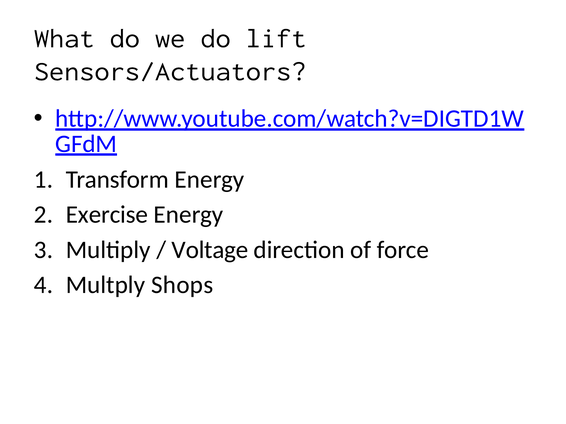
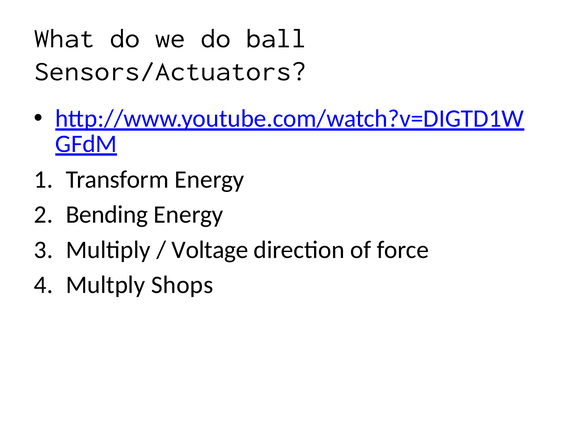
lift: lift -> ball
Exercise: Exercise -> Bending
